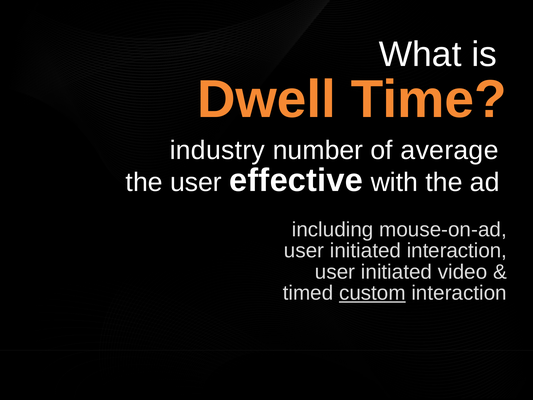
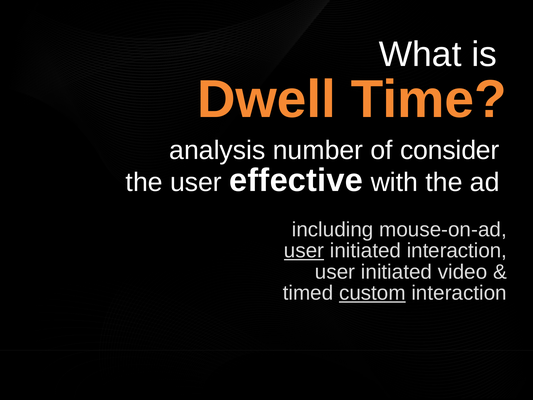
industry: industry -> analysis
average: average -> consider
user at (304, 251) underline: none -> present
